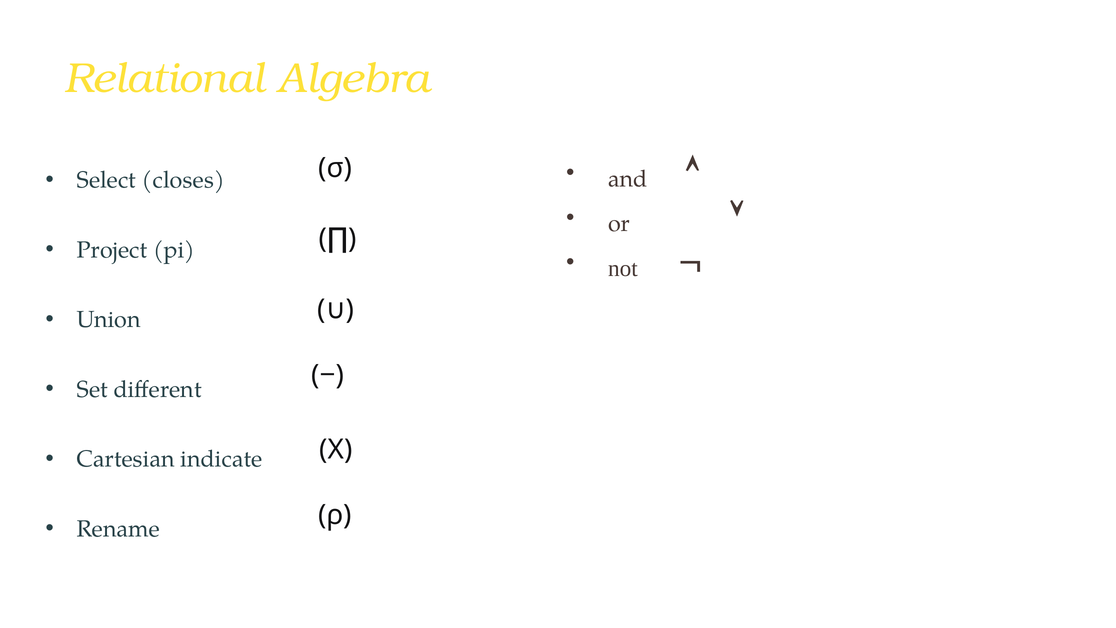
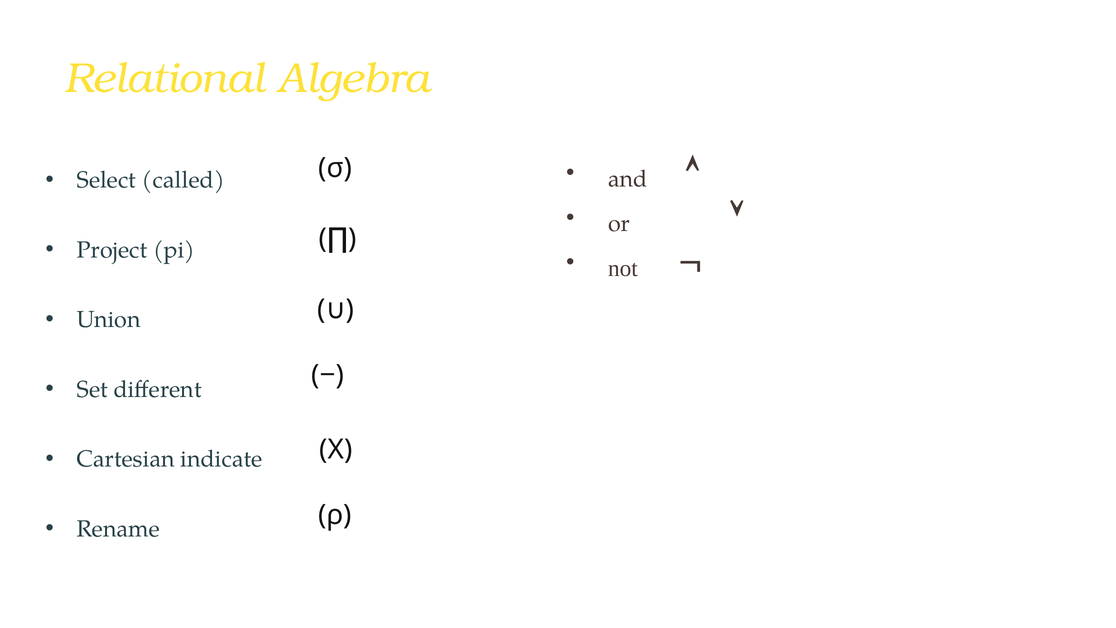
closes: closes -> called
